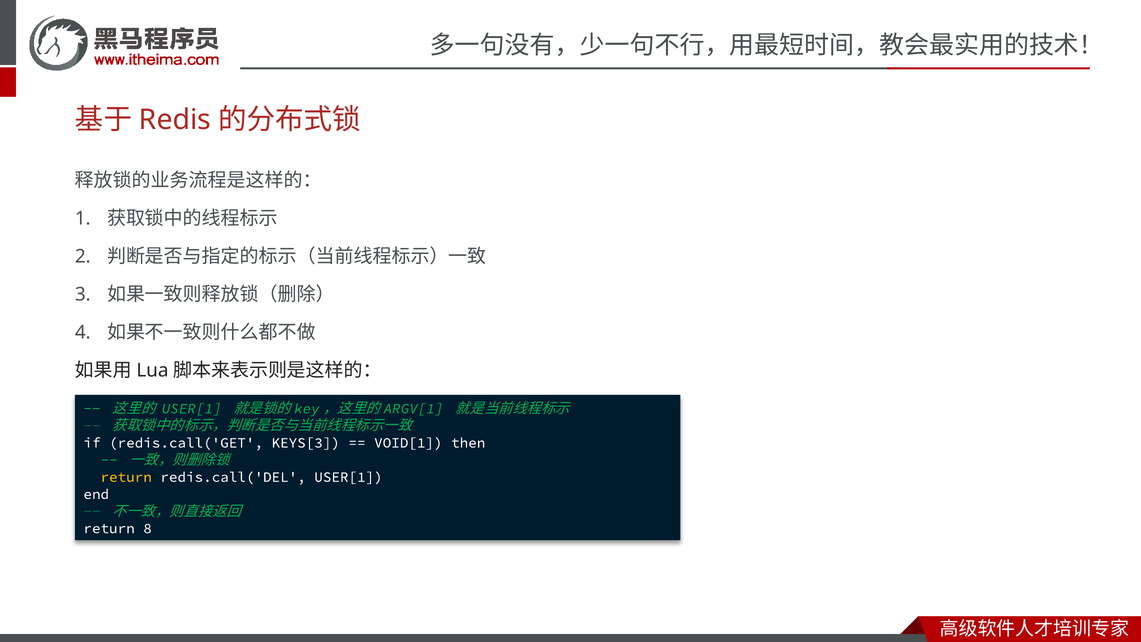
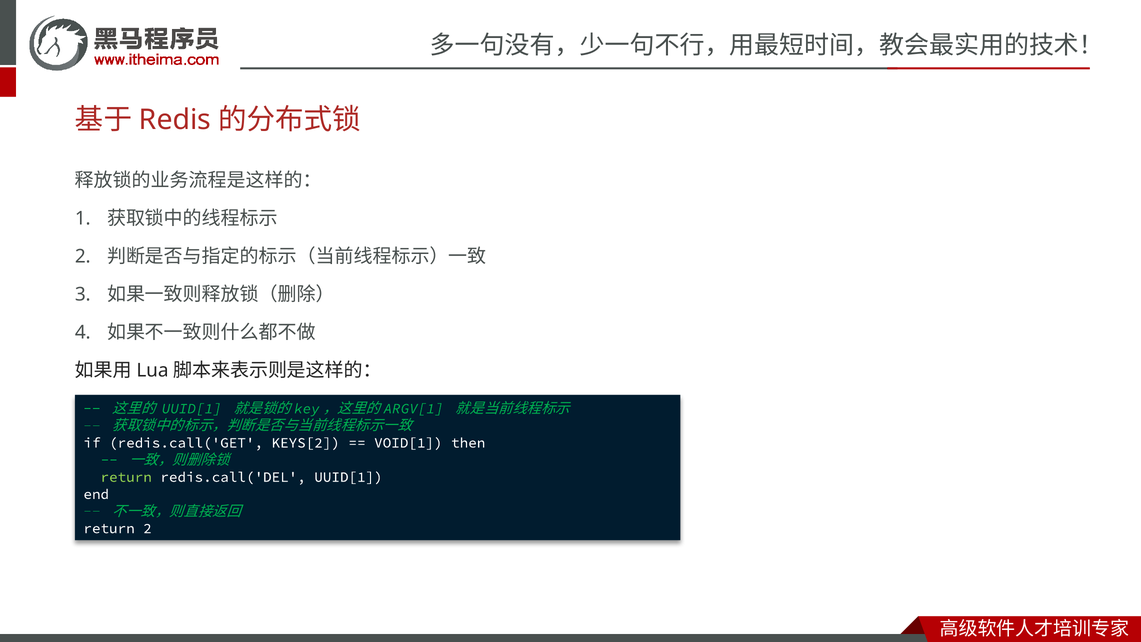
USER[1 at (192, 408): USER[1 -> UUID[1
KEYS[3: KEYS[3 -> KEYS[2
return at (126, 477) colour: yellow -> light green
redis.call('DEL USER[1: USER[1 -> UUID[1
return 8: 8 -> 2
